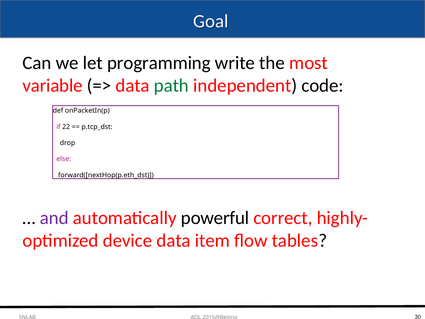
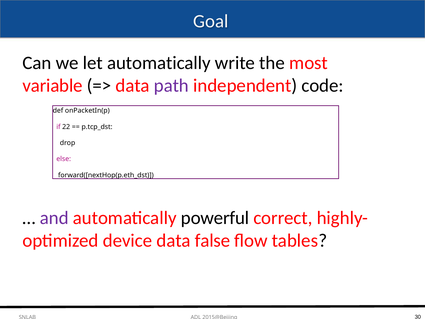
let programming: programming -> automatically
path colour: green -> purple
item: item -> false
